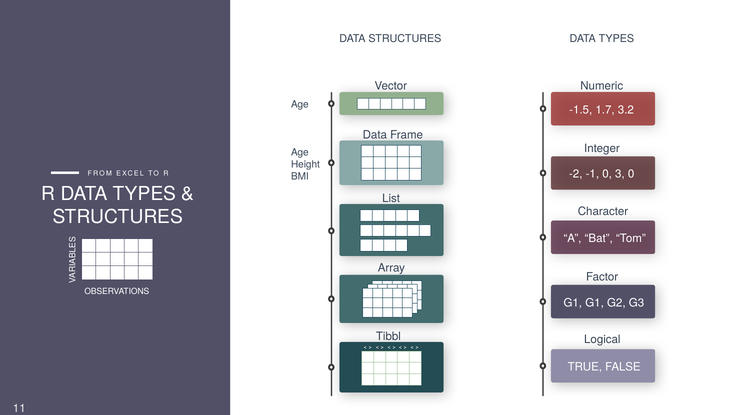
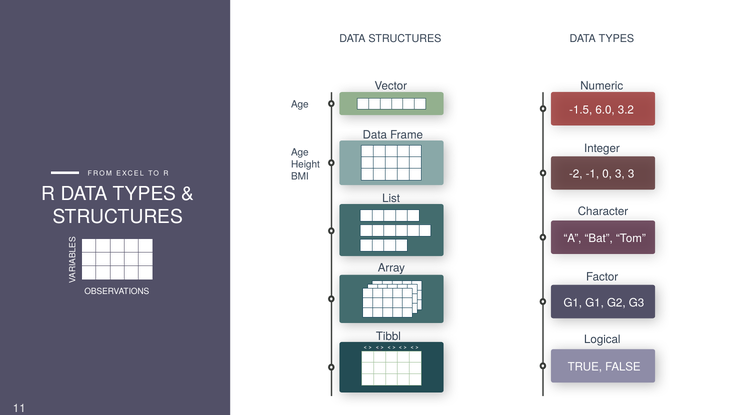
1.7: 1.7 -> 6.0
3 0: 0 -> 3
